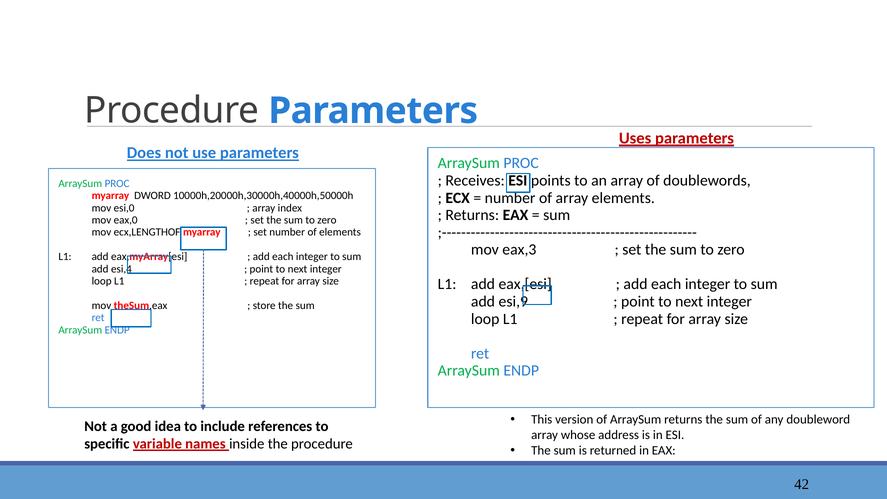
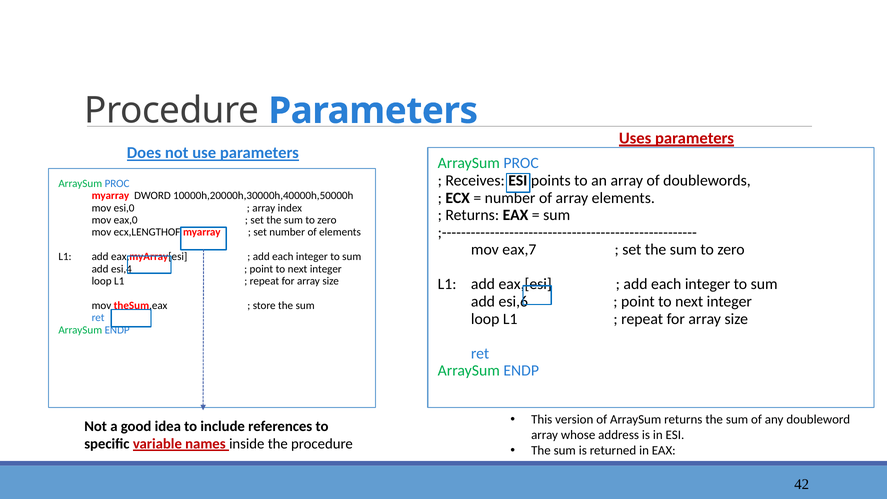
eax,3: eax,3 -> eax,7
esi,9: esi,9 -> esi,6
